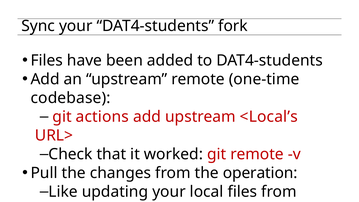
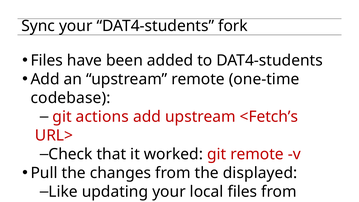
<Local’s: <Local’s -> <Fetch’s
operation: operation -> displayed
